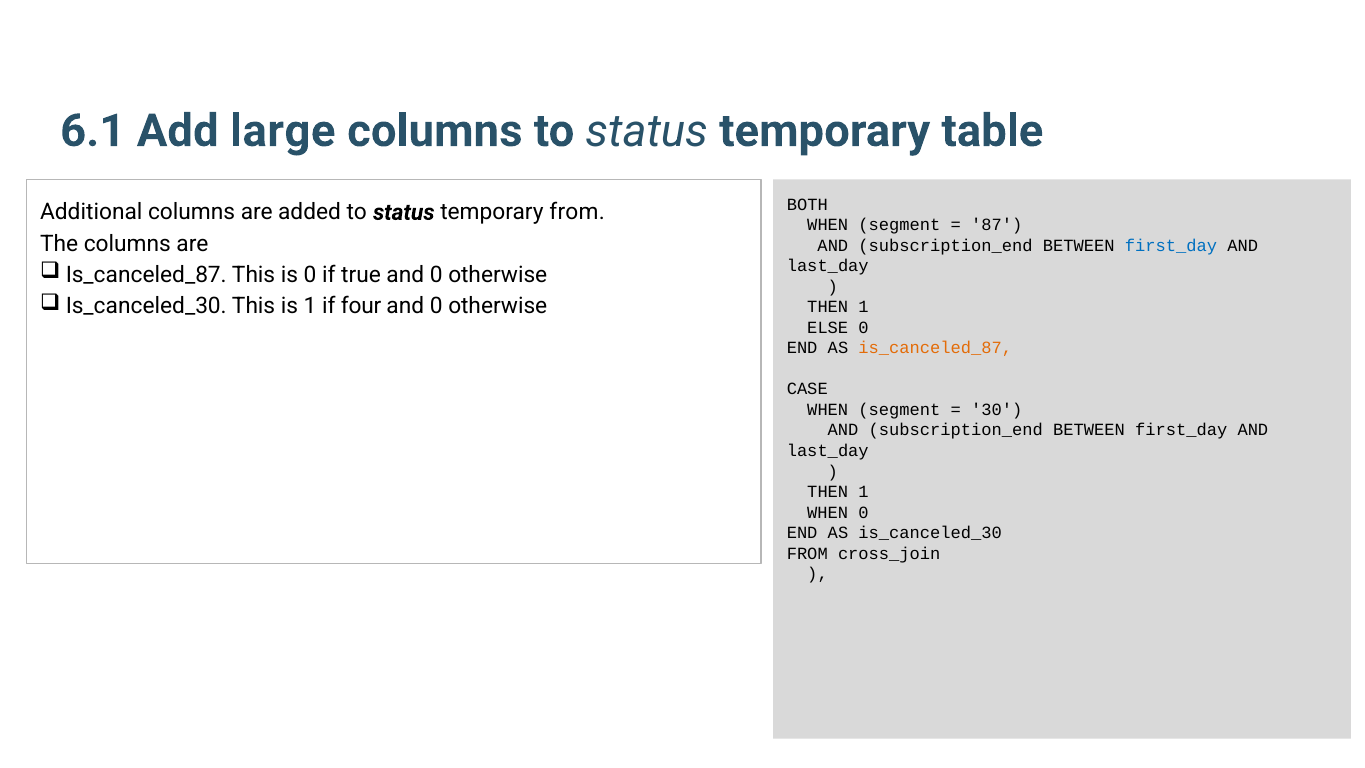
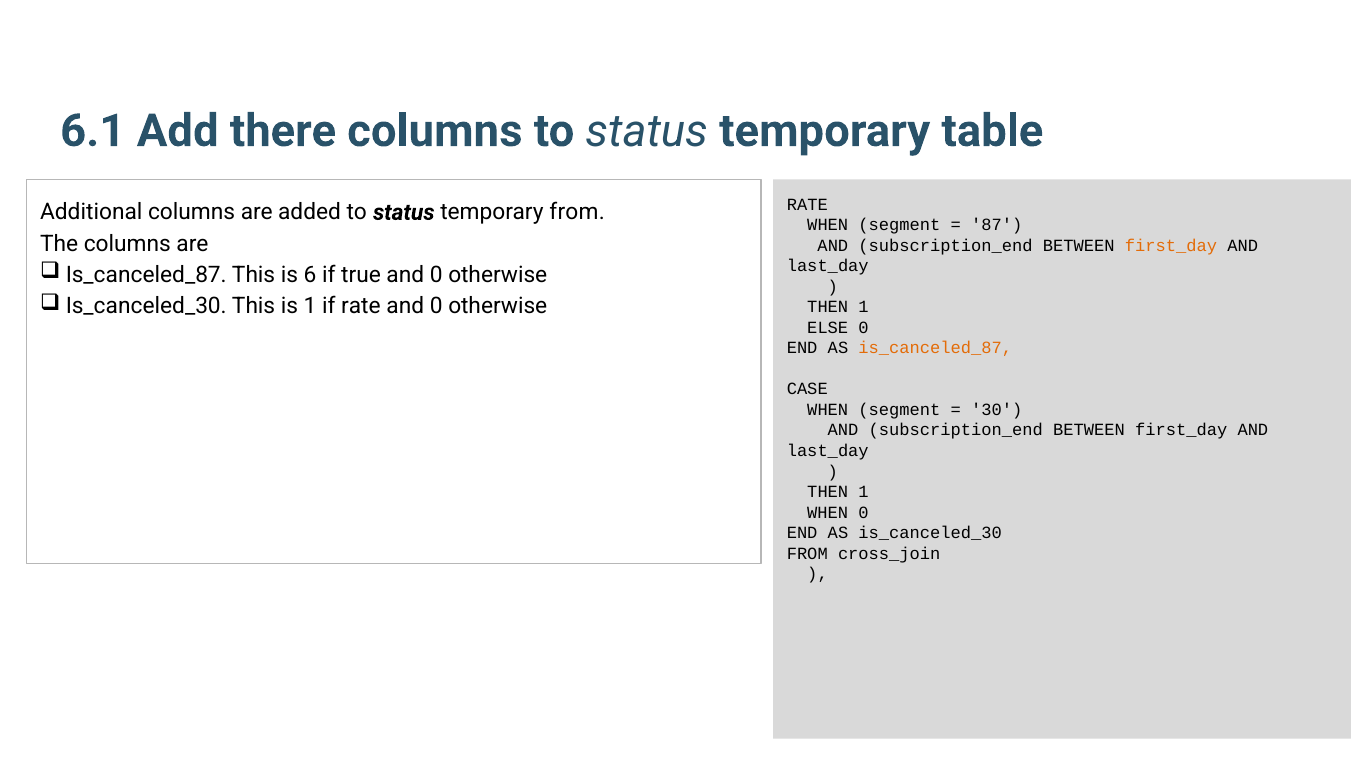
large: large -> there
BOTH at (807, 204): BOTH -> RATE
first_day at (1171, 245) colour: blue -> orange
is 0: 0 -> 6
if four: four -> rate
